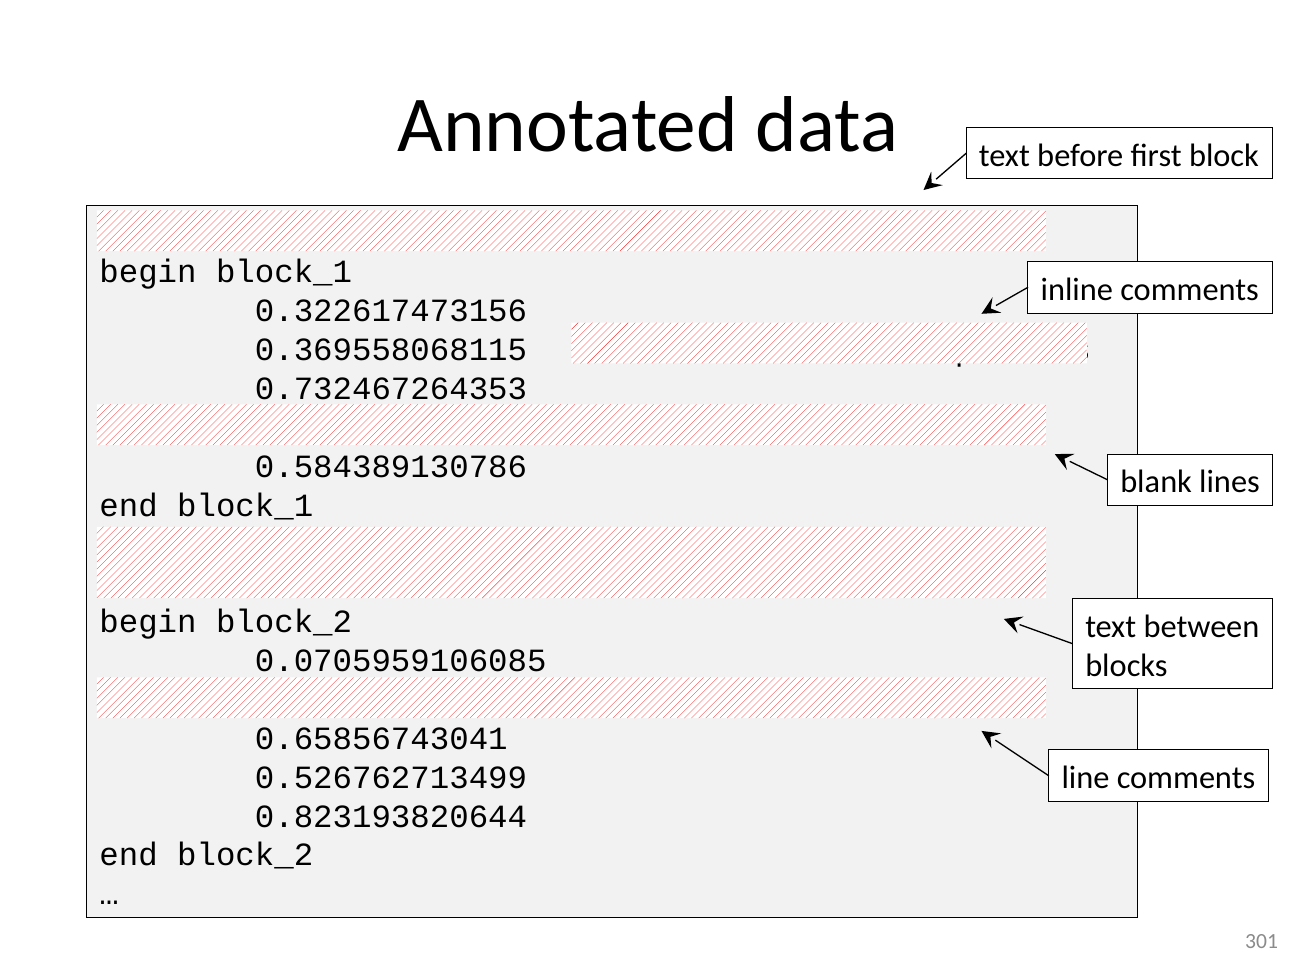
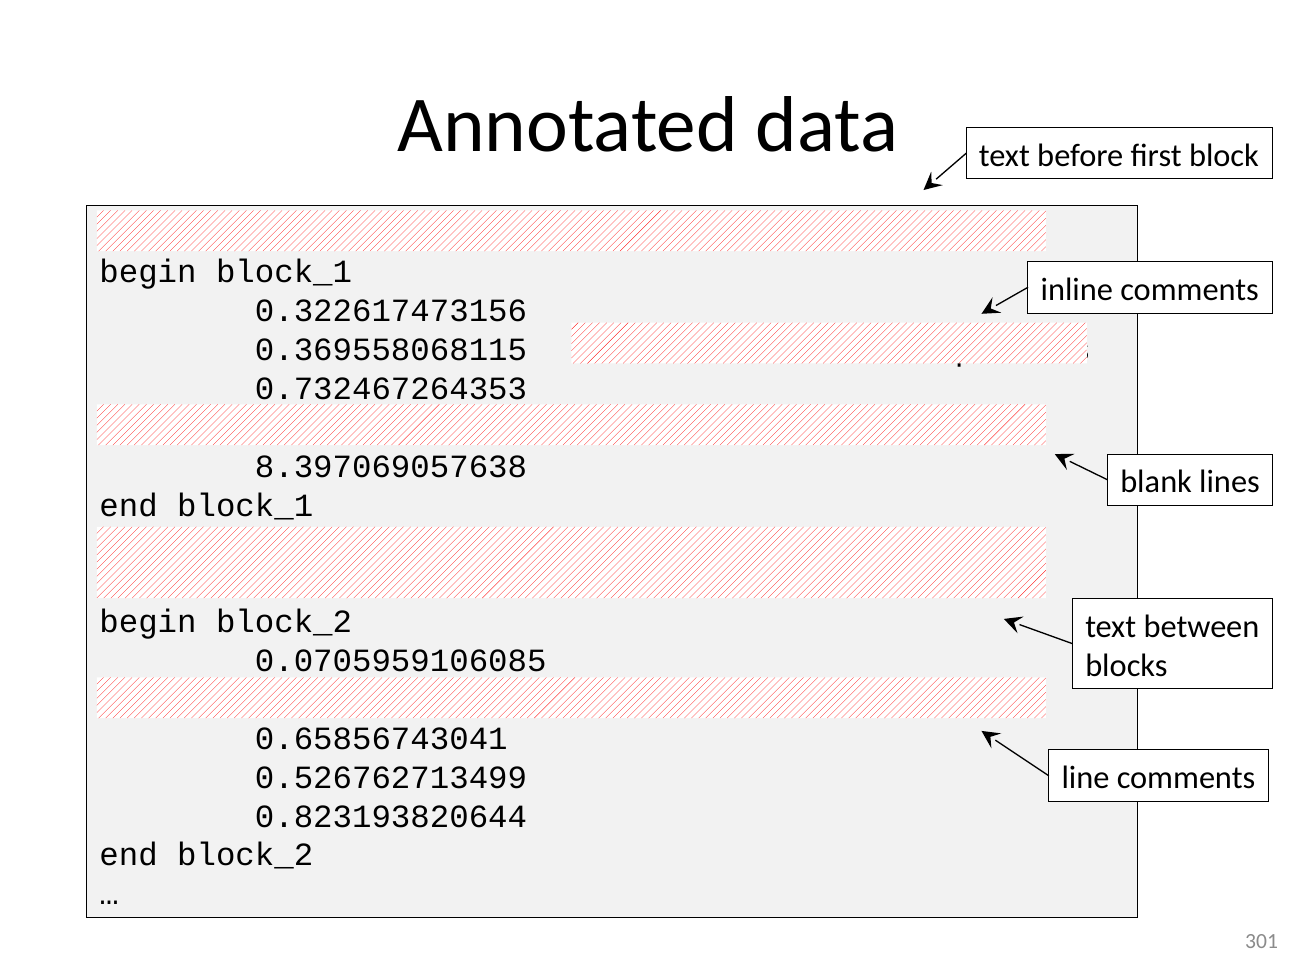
0.584389130786: 0.584389130786 -> 8.397069057638
